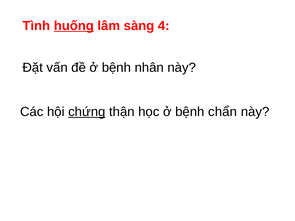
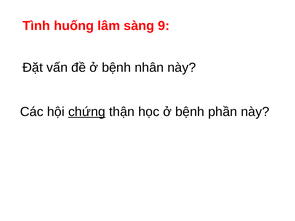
huống underline: present -> none
4: 4 -> 9
chẩn: chẩn -> phần
